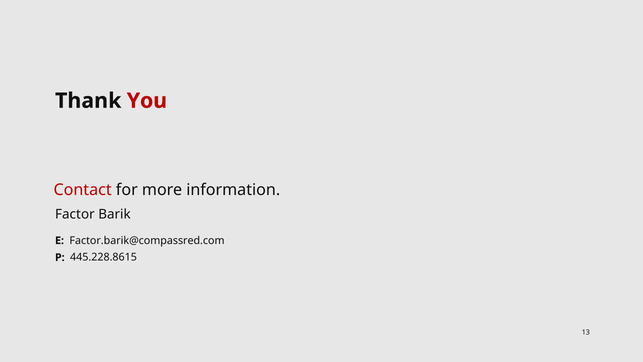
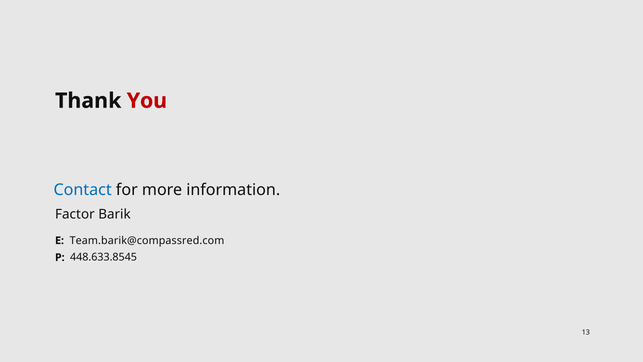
Contact colour: red -> blue
Factor.barik@compassred.com: Factor.barik@compassred.com -> Team.barik@compassred.com
445.228.8615: 445.228.8615 -> 448.633.8545
